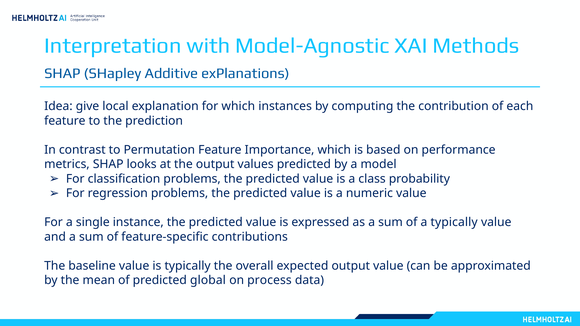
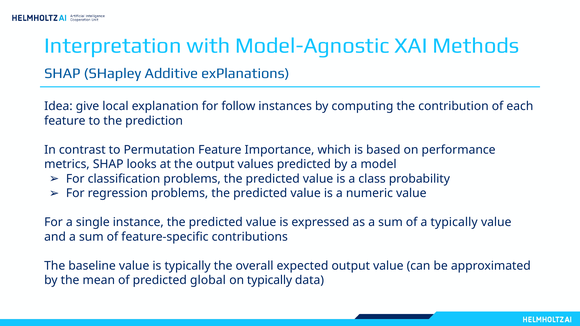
for which: which -> follow
on process: process -> typically
